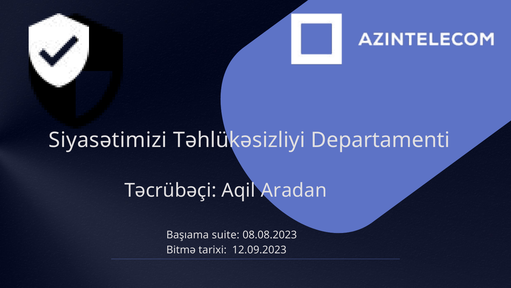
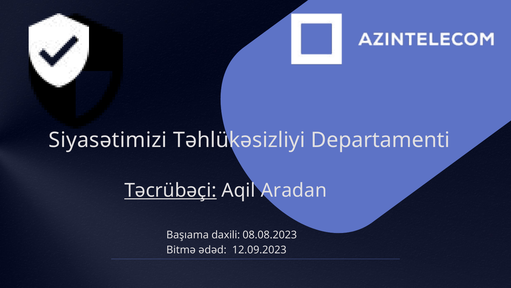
Təcrübəçi underline: none -> present
suite: suite -> daxili
tarixi: tarixi -> ədəd
